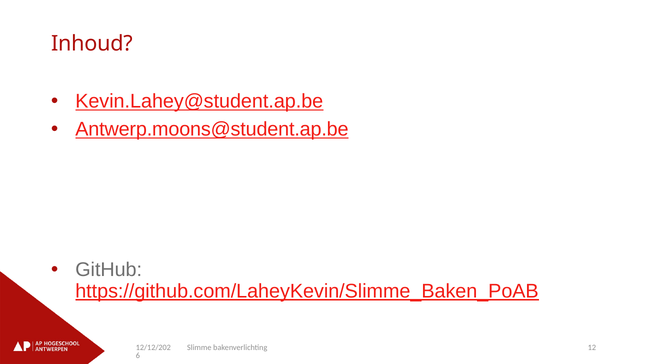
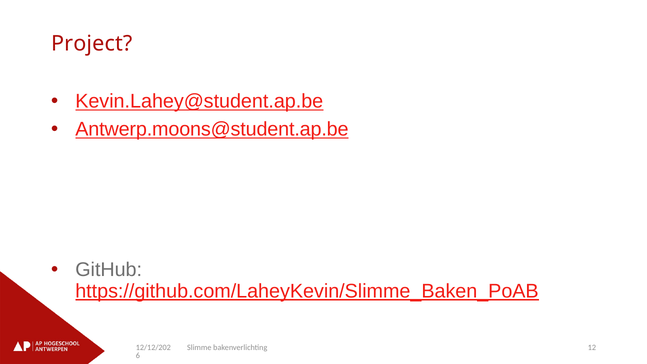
Inhoud: Inhoud -> Project
